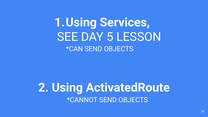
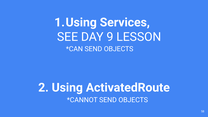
5: 5 -> 9
